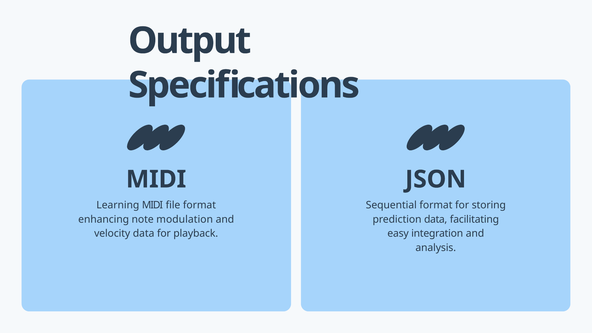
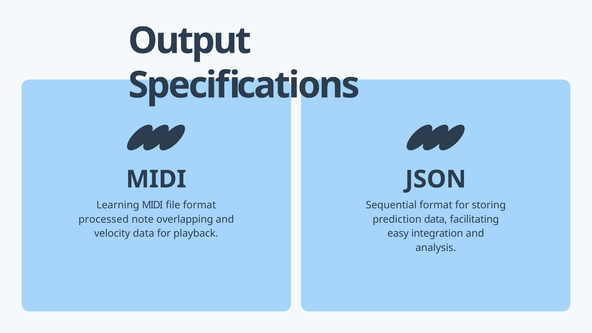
enhancing: enhancing -> processed
modulation: modulation -> overlapping
